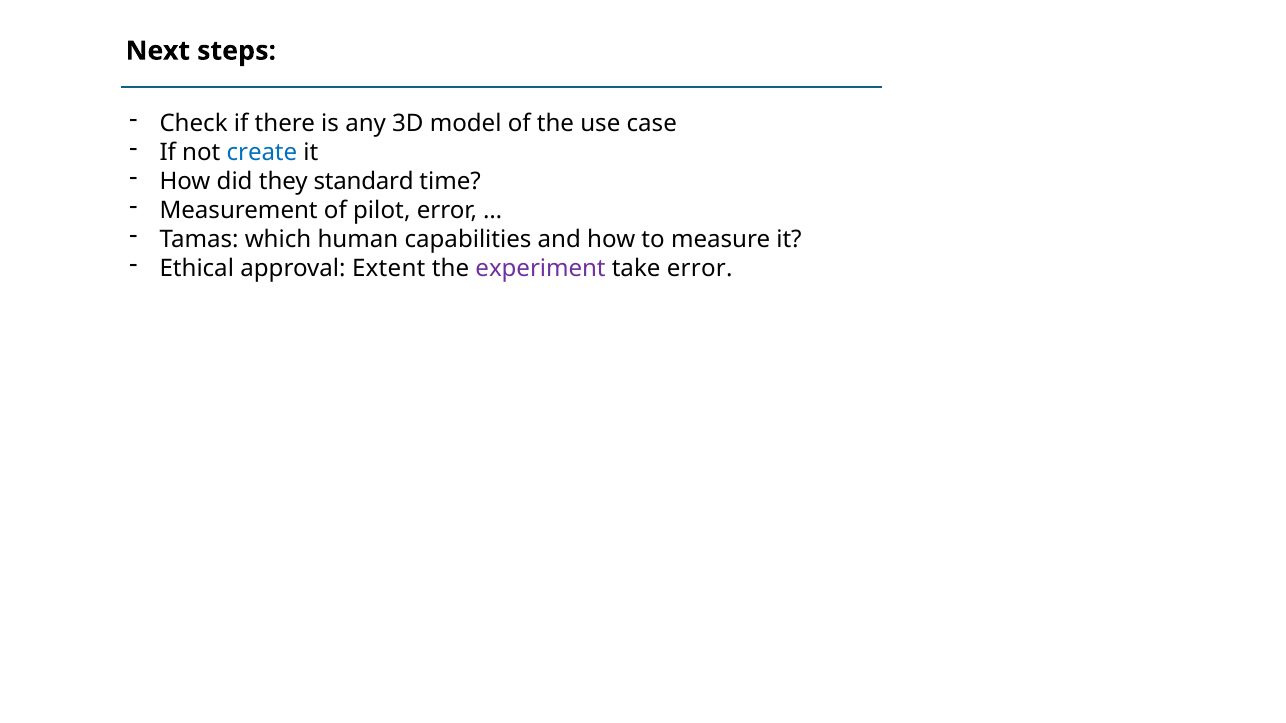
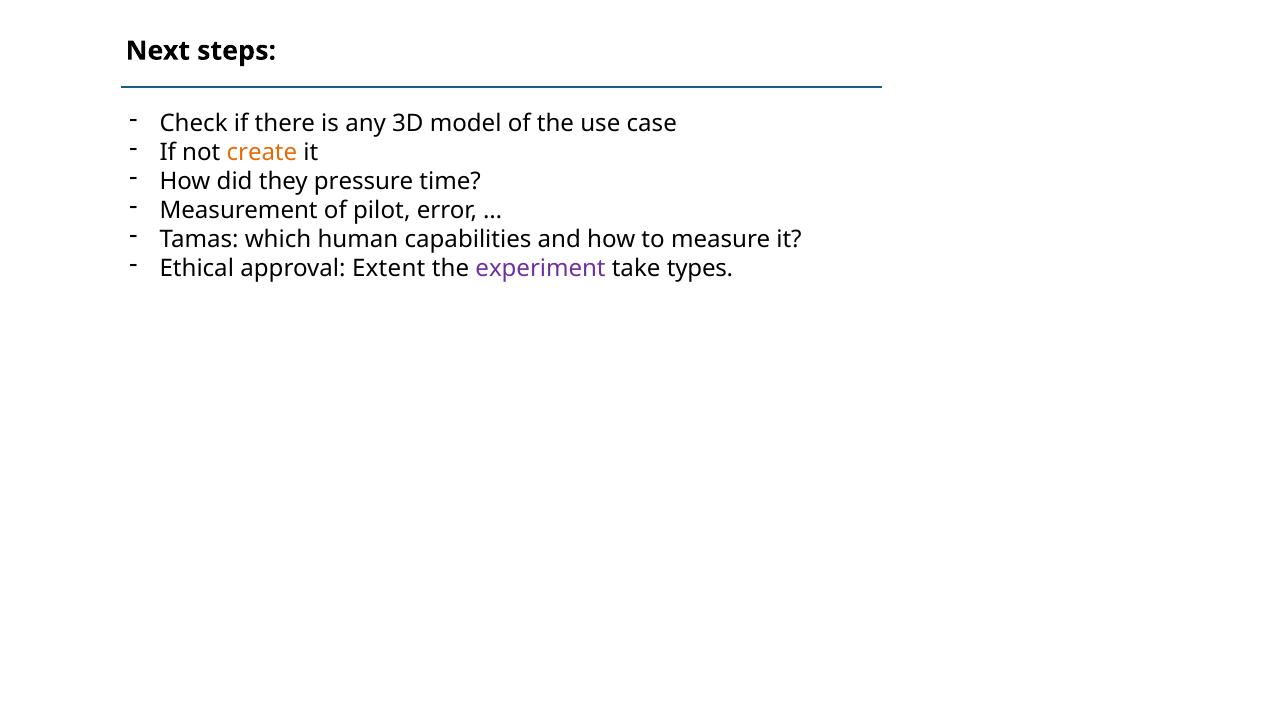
create colour: blue -> orange
standard: standard -> pressure
take error: error -> types
